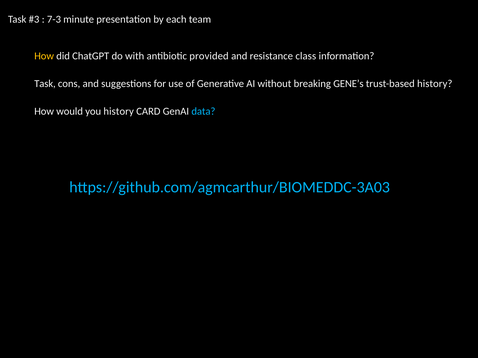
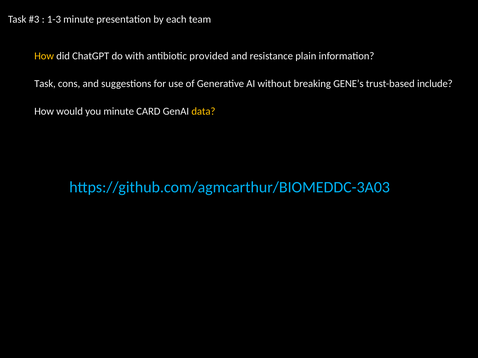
7-3: 7-3 -> 1-3
class: class -> plain
trust-based history: history -> include
you history: history -> minute
data colour: light blue -> yellow
